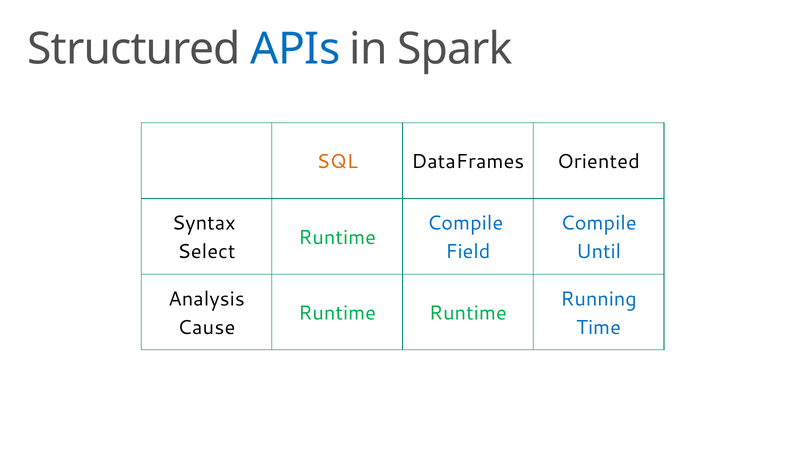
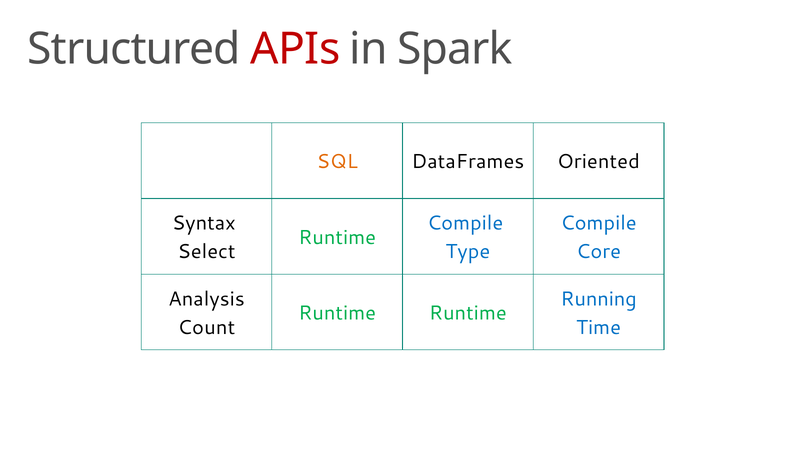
APIs colour: blue -> red
Field: Field -> Type
Until: Until -> Core
Cause: Cause -> Count
